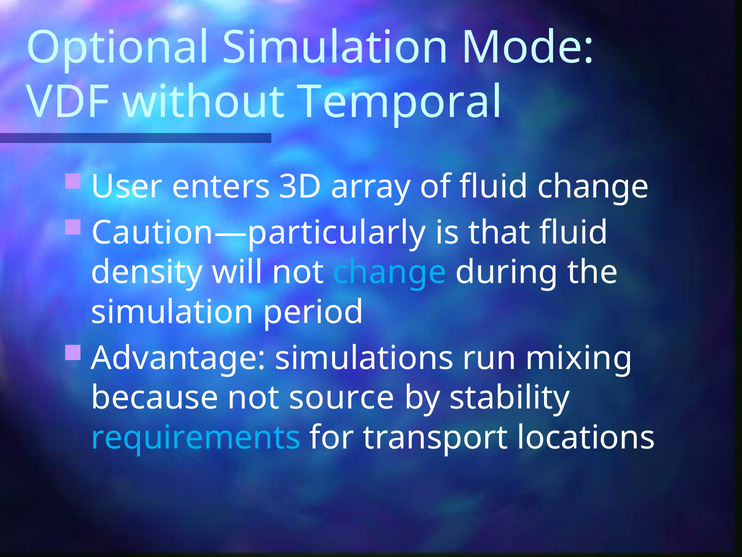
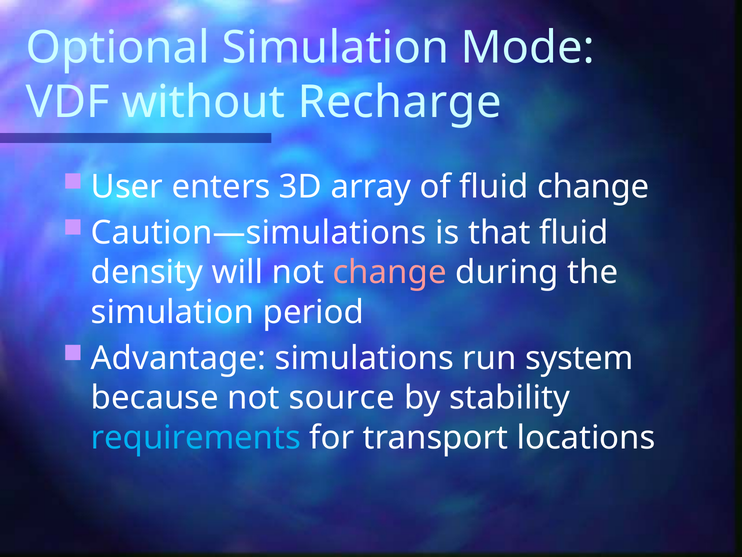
Temporal: Temporal -> Recharge
Caution—particularly: Caution—particularly -> Caution—simulations
change at (390, 272) colour: light blue -> pink
mixing: mixing -> system
